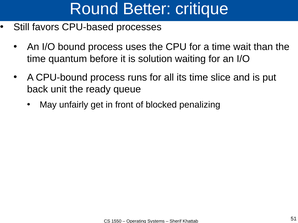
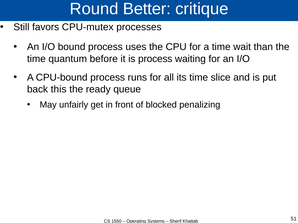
CPU-based: CPU-based -> CPU-mutex
is solution: solution -> process
unit: unit -> this
